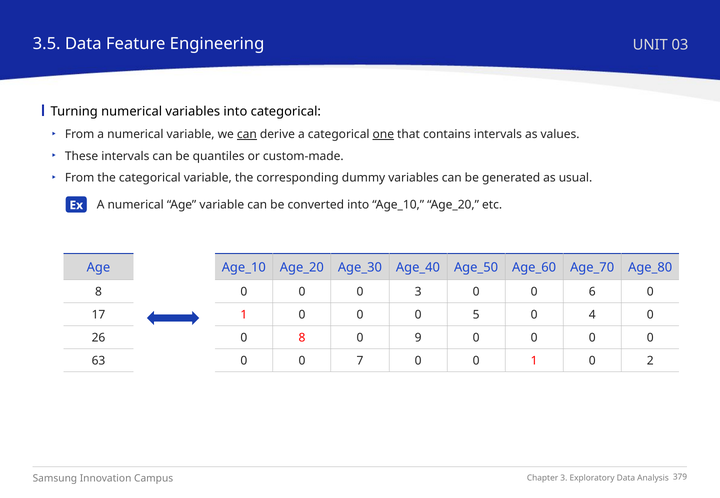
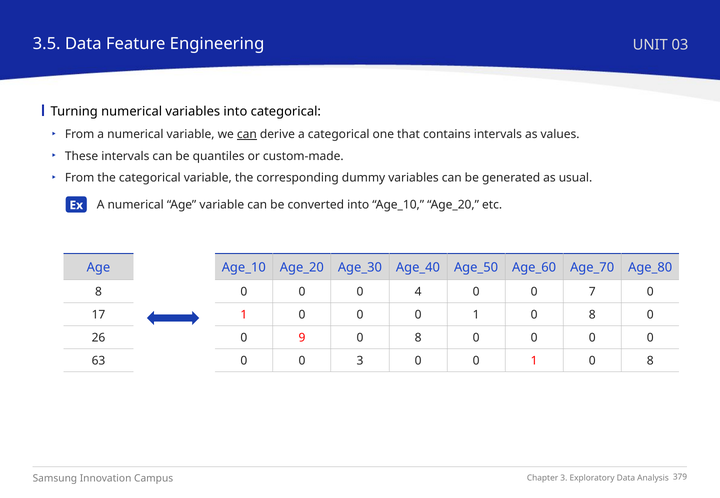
one underline: present -> none
0 3: 3 -> 4
6: 6 -> 7
0 0 0 5: 5 -> 1
4 at (592, 315): 4 -> 8
0 8: 8 -> 9
9 at (418, 338): 9 -> 8
0 7: 7 -> 3
2 at (650, 361): 2 -> 8
